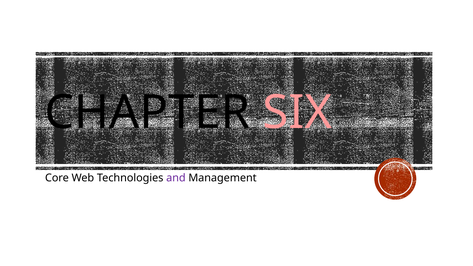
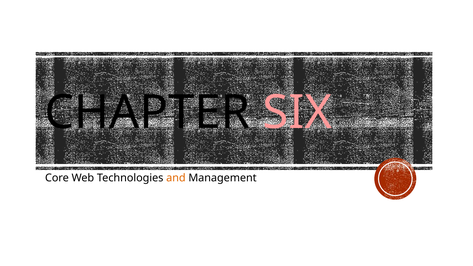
and colour: purple -> orange
